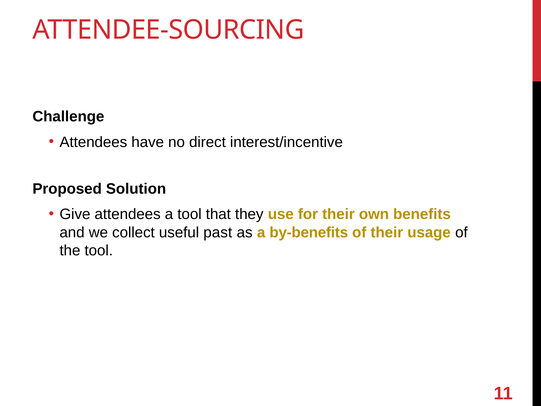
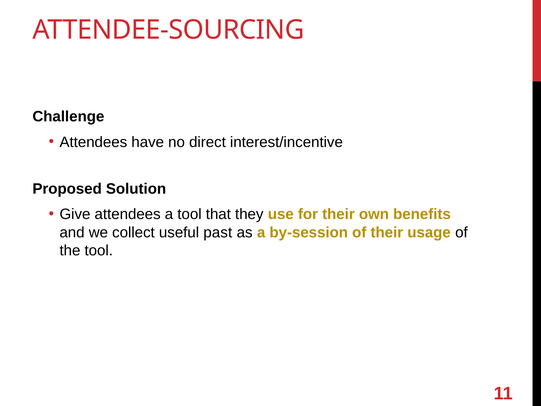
by-benefits: by-benefits -> by-session
